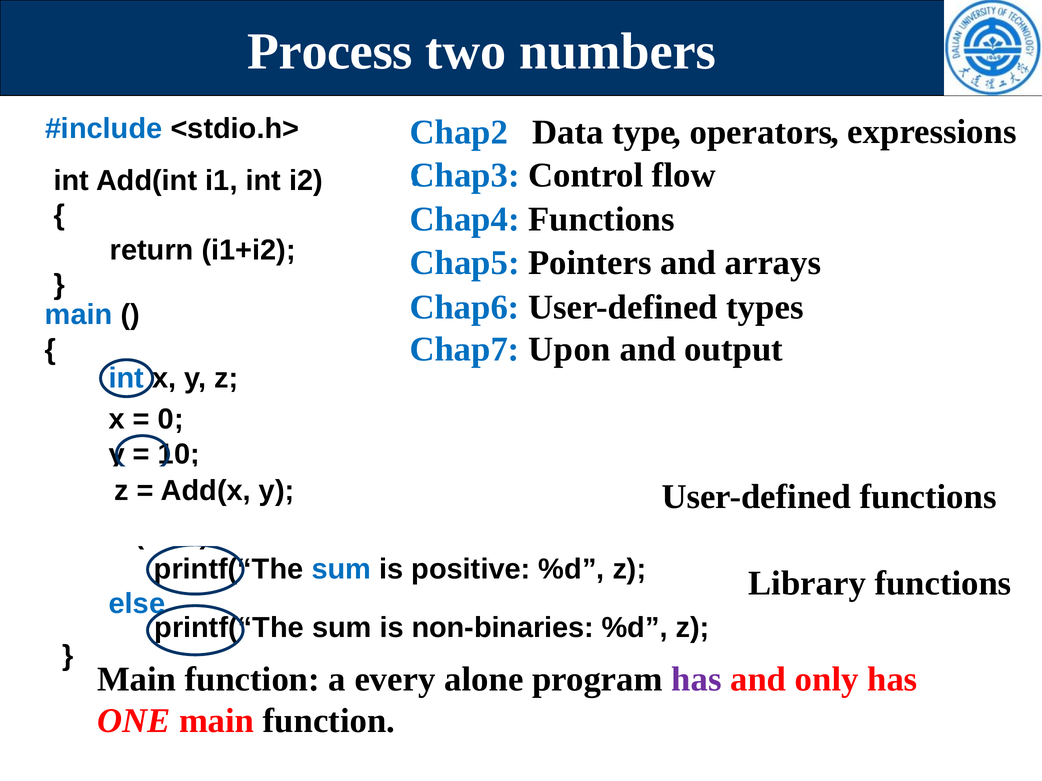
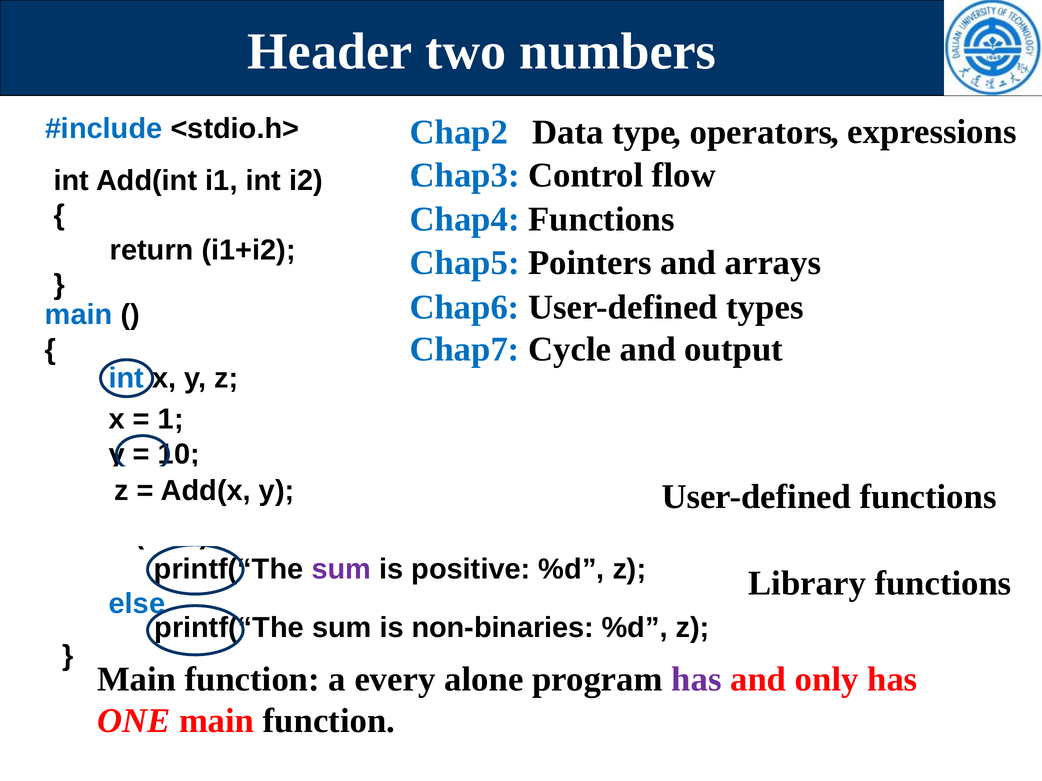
Process: Process -> Header
Upon: Upon -> Cycle
0: 0 -> 1
sum at (341, 569) colour: blue -> purple
